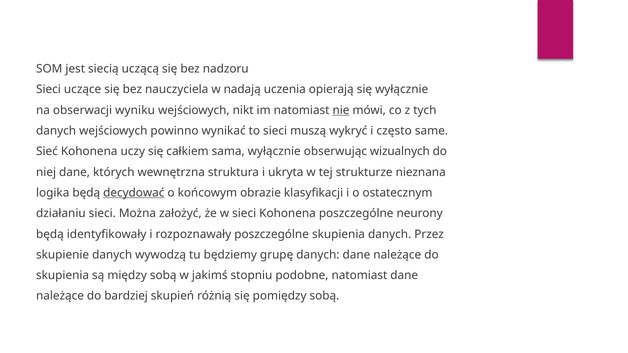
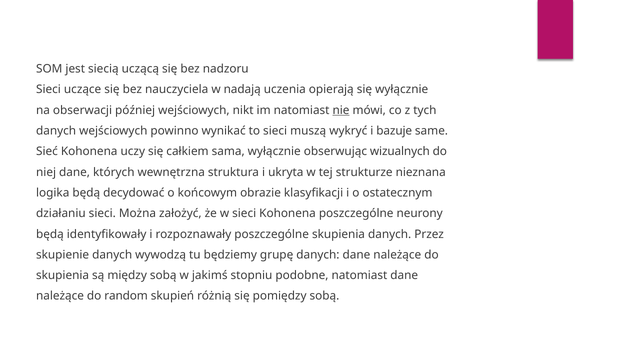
wyniku: wyniku -> później
często: często -> bazuje
decydować underline: present -> none
bardziej: bardziej -> random
